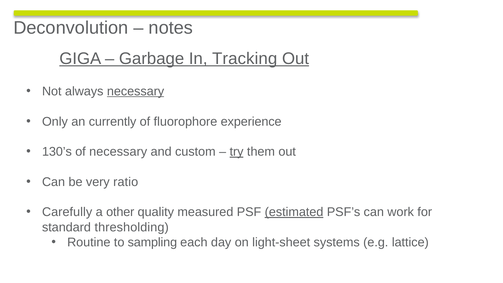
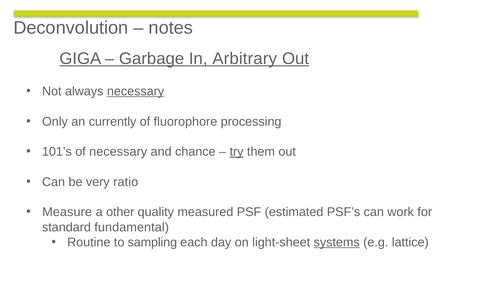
Tracking: Tracking -> Arbitrary
experience: experience -> processing
130’s: 130’s -> 101’s
custom: custom -> chance
Carefully: Carefully -> Measure
estimated underline: present -> none
thresholding: thresholding -> fundamental
systems underline: none -> present
